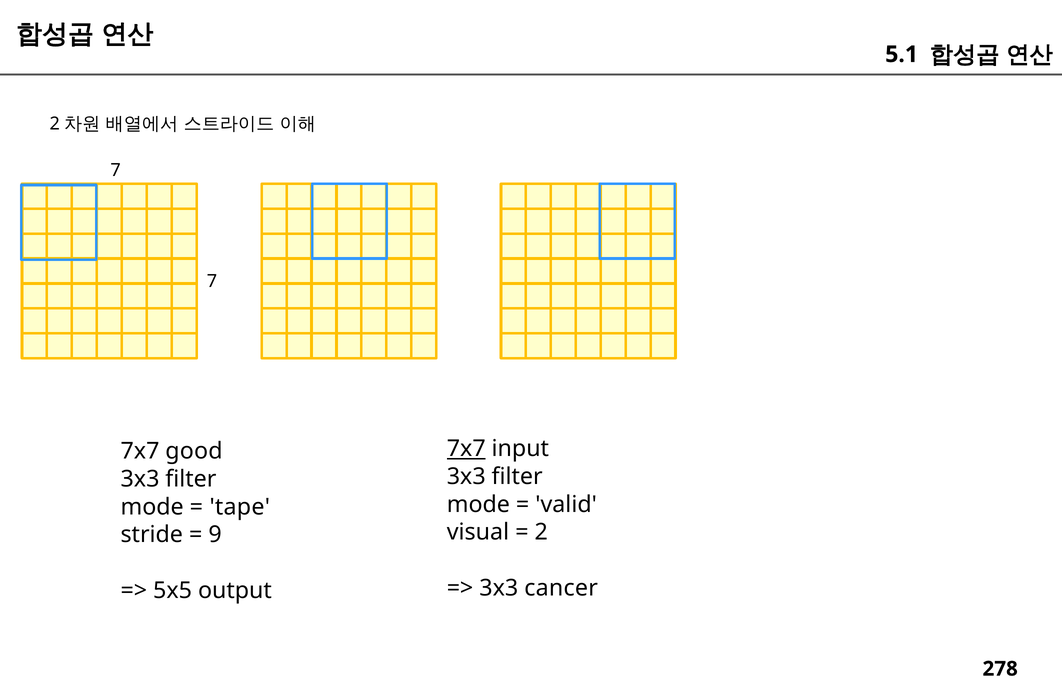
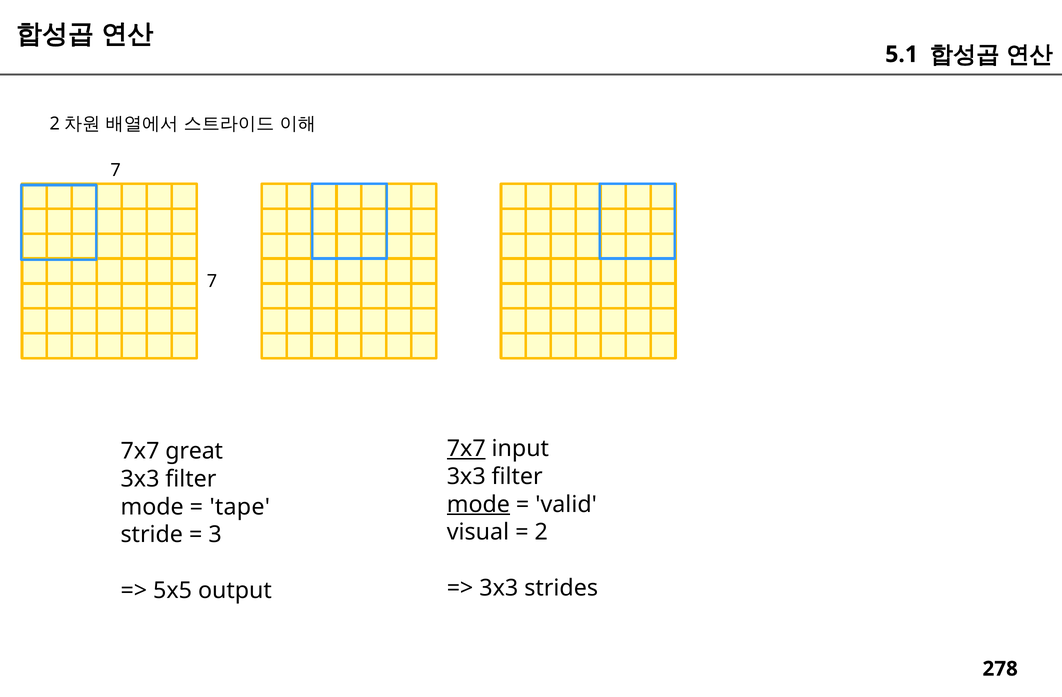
good: good -> great
mode at (478, 505) underline: none -> present
9: 9 -> 3
cancer: cancer -> strides
